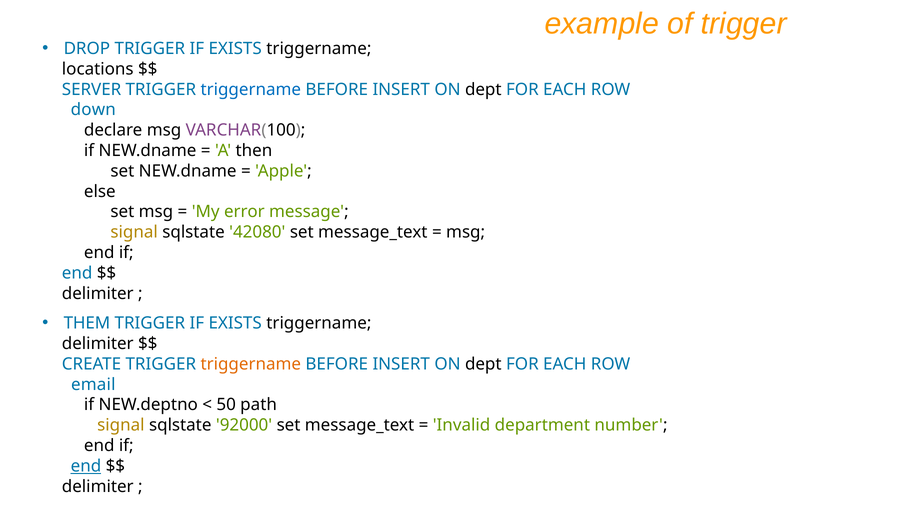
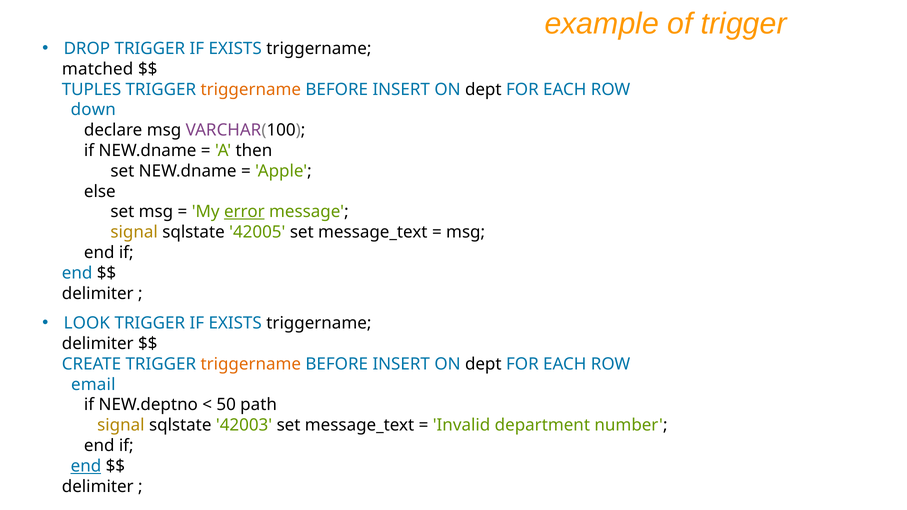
locations: locations -> matched
SERVER: SERVER -> TUPLES
triggername at (251, 89) colour: blue -> orange
error underline: none -> present
42080: 42080 -> 42005
THEM: THEM -> LOOK
92000: 92000 -> 42003
